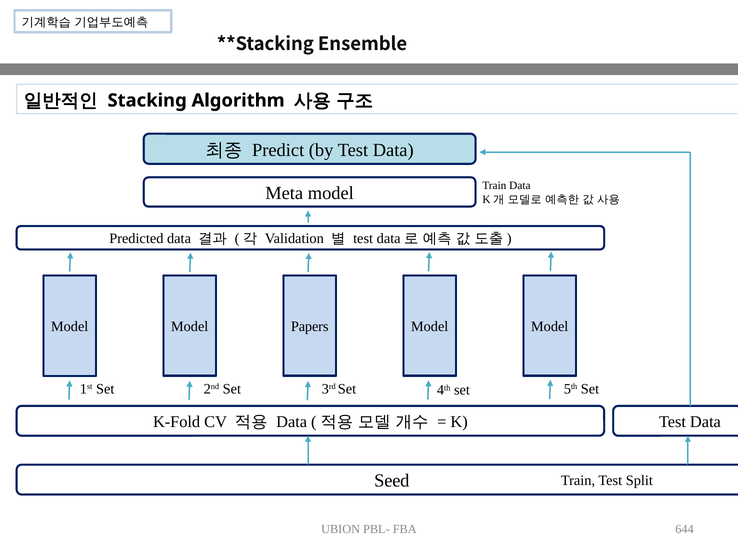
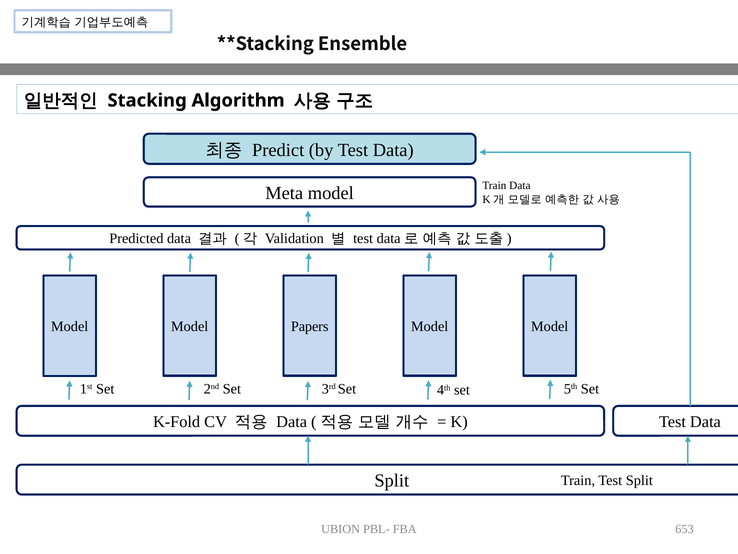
Seed at (392, 480): Seed -> Split
644: 644 -> 653
